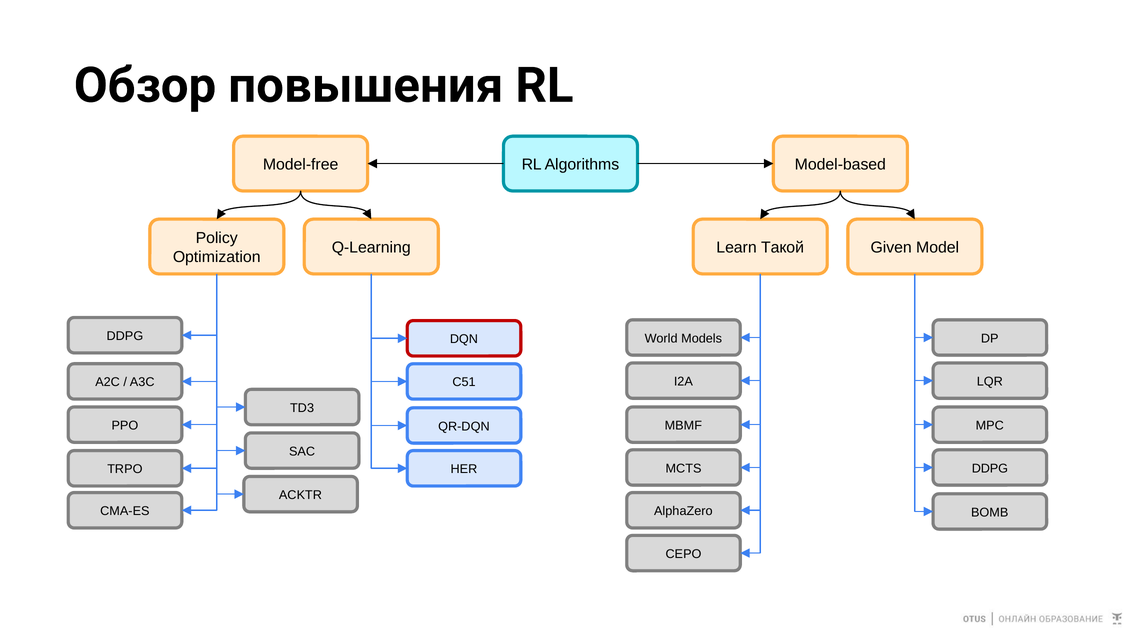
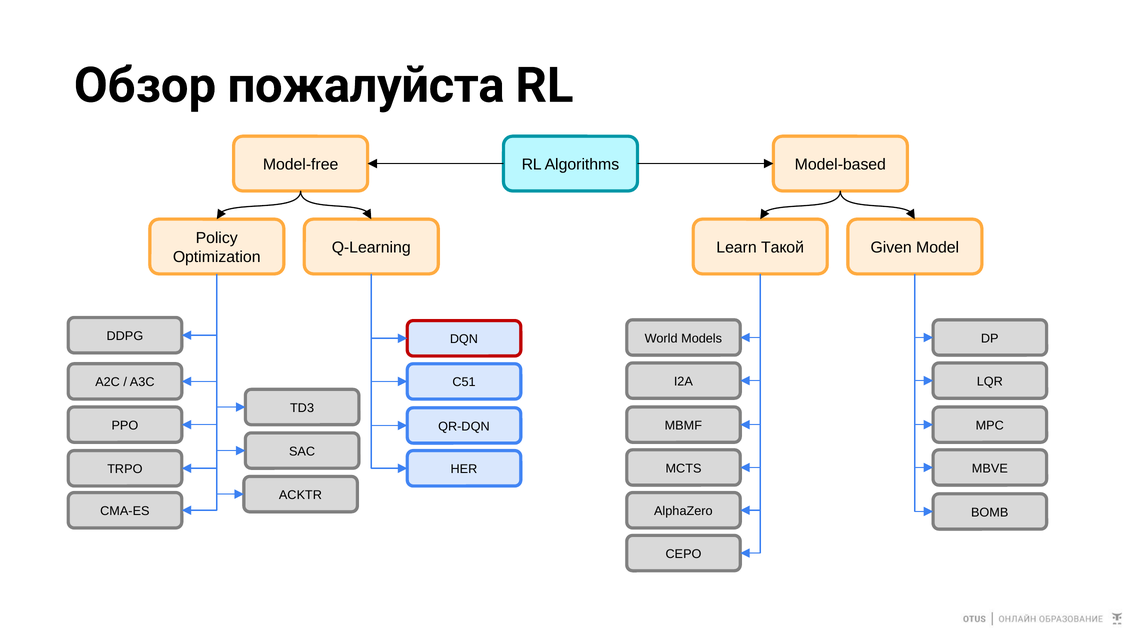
повышения: повышения -> пожалуйста
DDPG at (990, 468): DDPG -> MBVE
